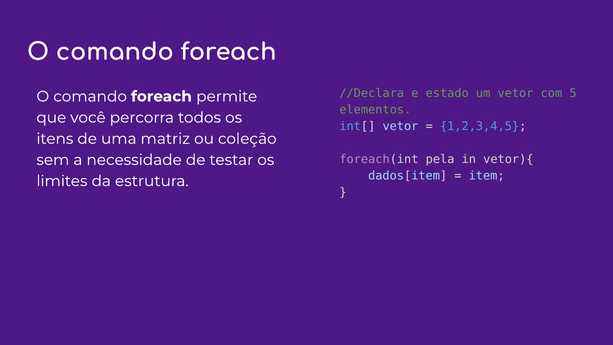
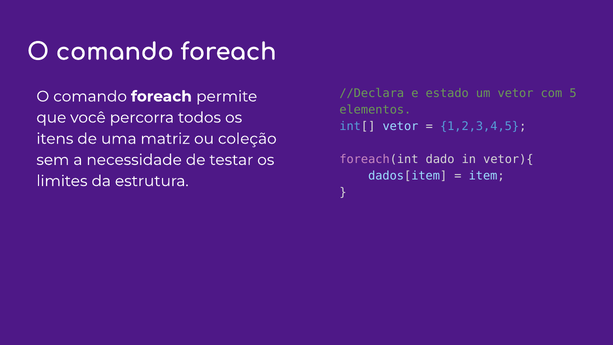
pela: pela -> dado
